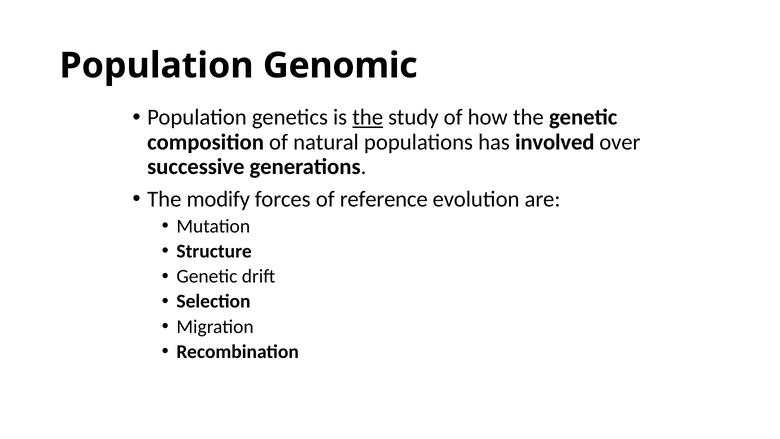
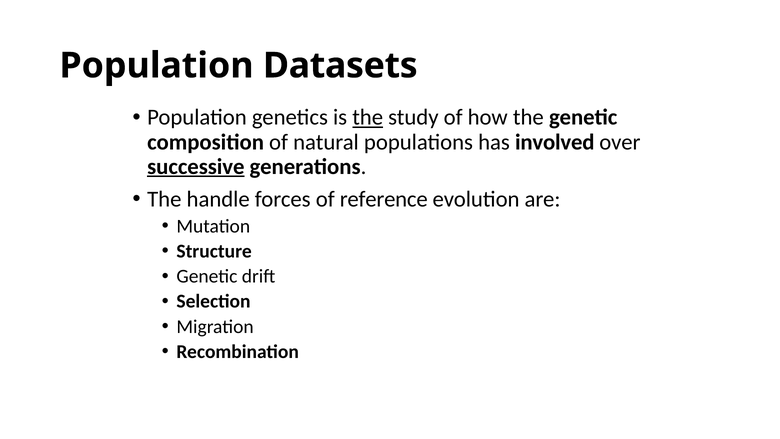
Genomic: Genomic -> Datasets
successive underline: none -> present
modify: modify -> handle
